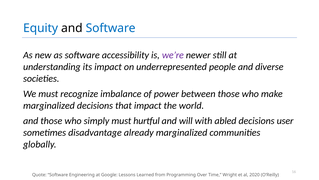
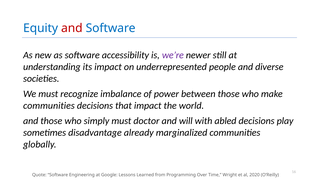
and at (72, 28) colour: black -> red
marginalized at (49, 105): marginalized -> communities
hurtful: hurtful -> doctor
user: user -> play
